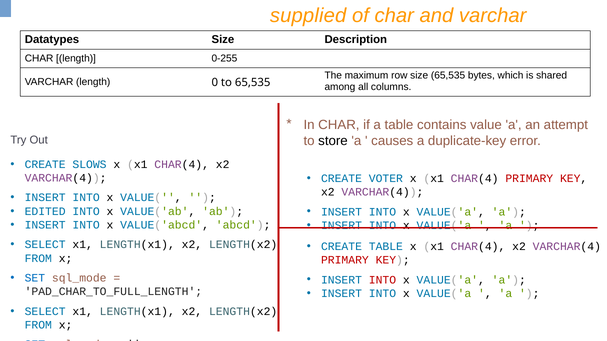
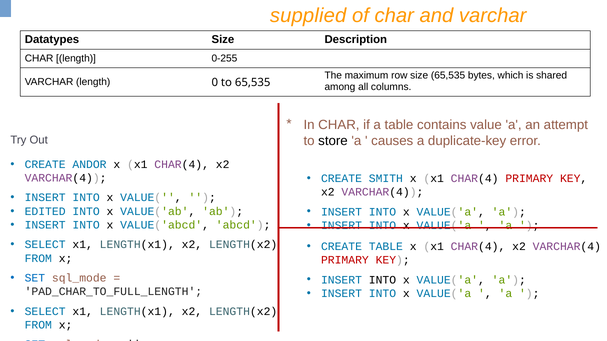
SLOWS: SLOWS -> ANDOR
VOTER: VOTER -> SMITH
INTO at (382, 280) colour: red -> black
